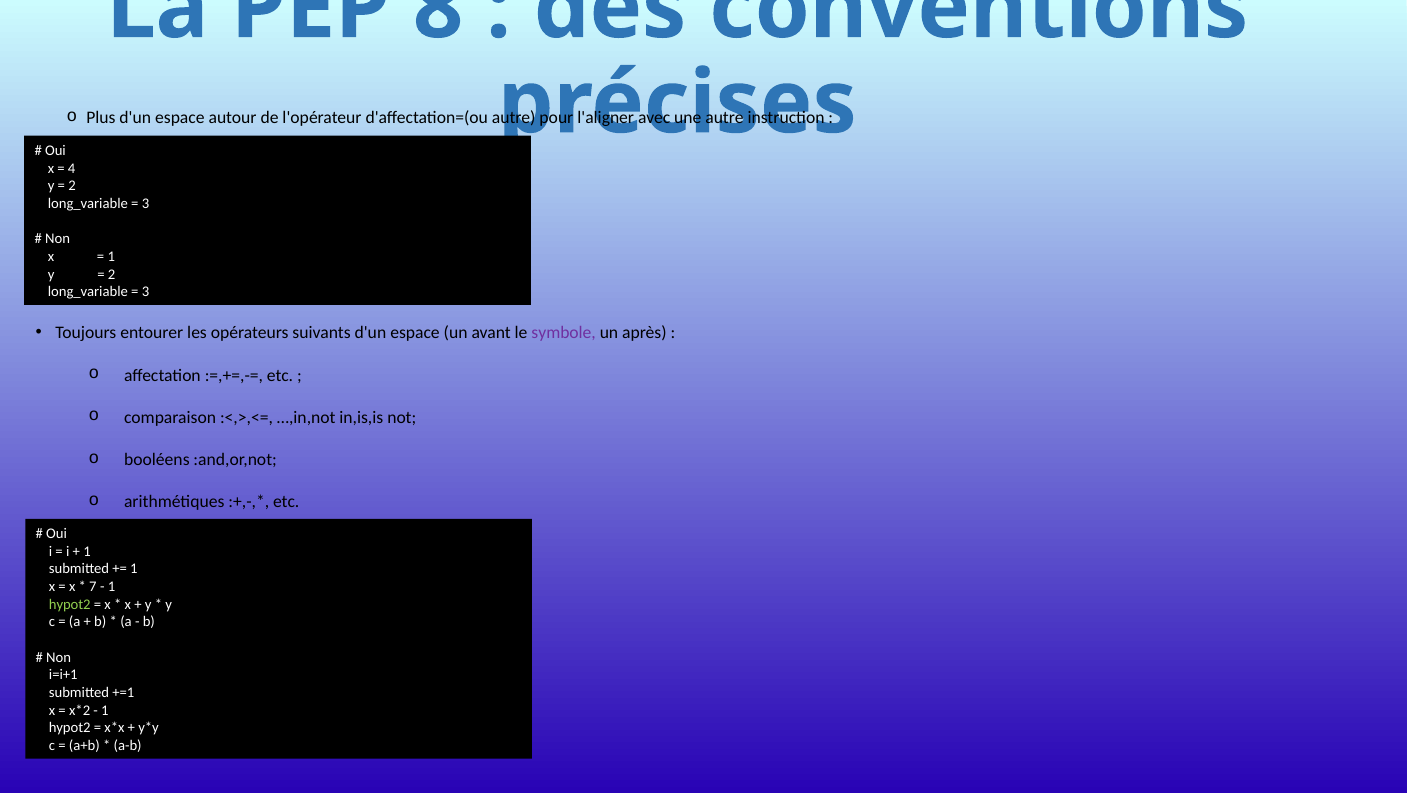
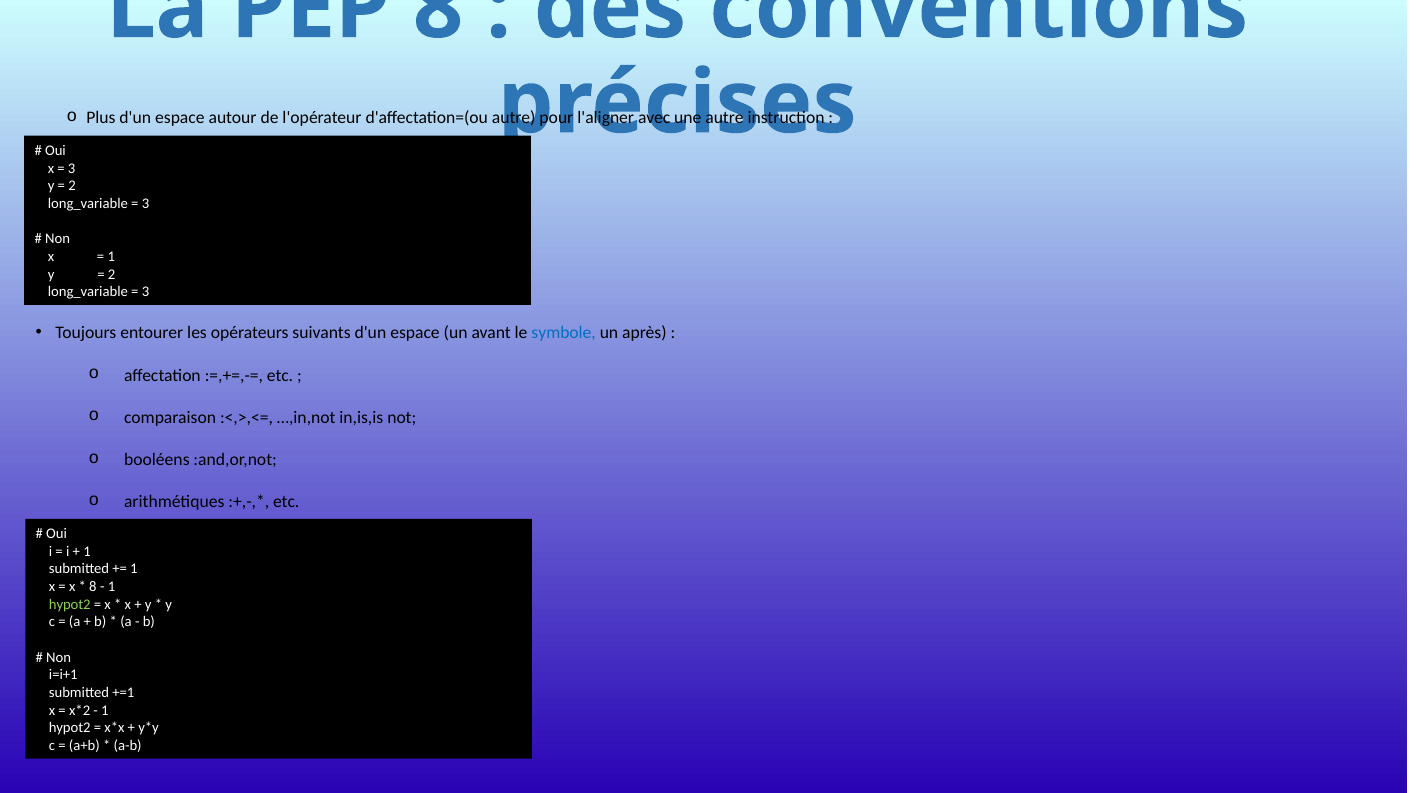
4 at (72, 168): 4 -> 3
symbole colour: purple -> blue
7 at (93, 587): 7 -> 8
